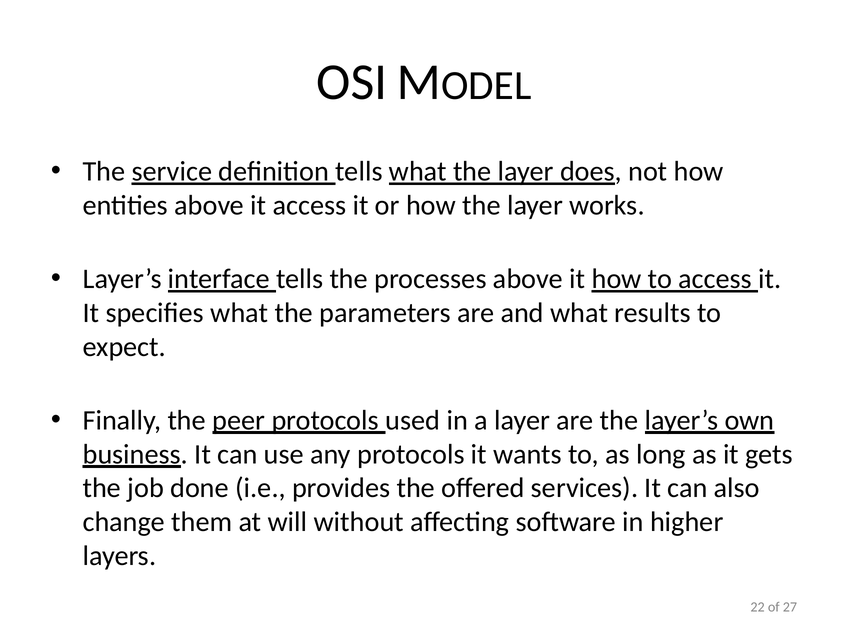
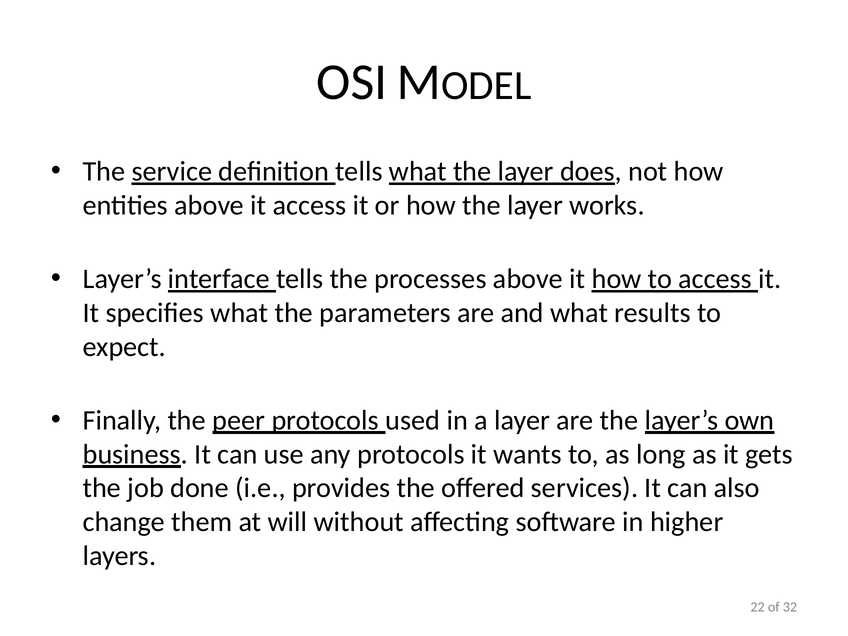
27: 27 -> 32
